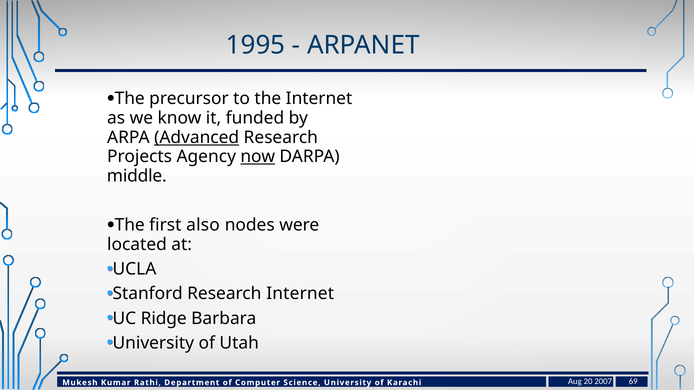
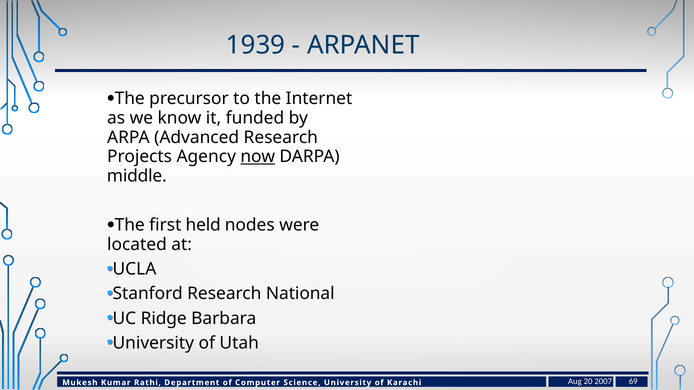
1995: 1995 -> 1939
Advanced underline: present -> none
also: also -> held
Research Internet: Internet -> National
